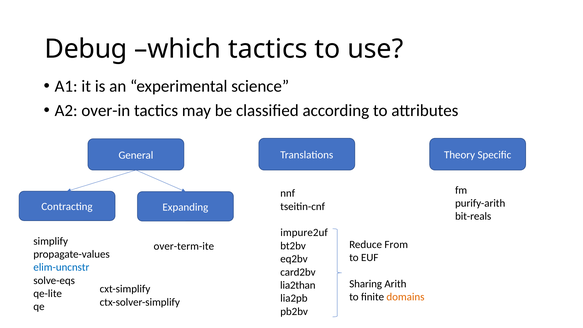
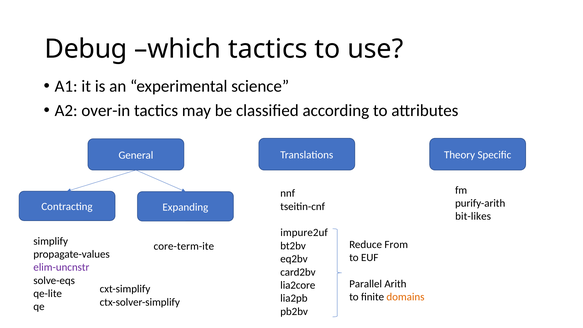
bit-reals: bit-reals -> bit-likes
over-term-ite: over-term-ite -> core-term-ite
elim-uncnstr colour: blue -> purple
Sharing: Sharing -> Parallel
lia2than: lia2than -> lia2core
